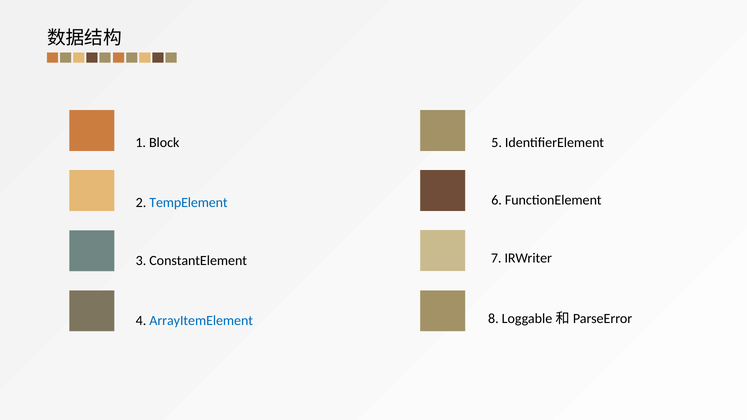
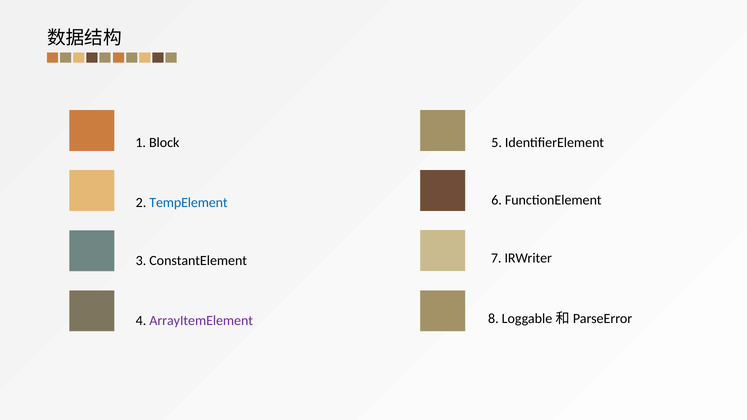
ArrayItemElement colour: blue -> purple
